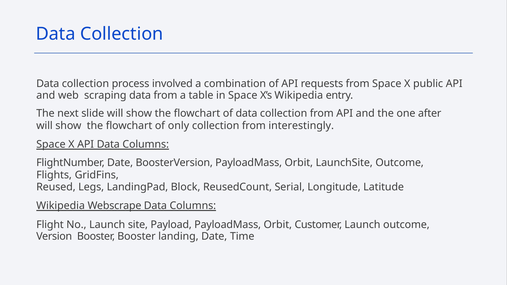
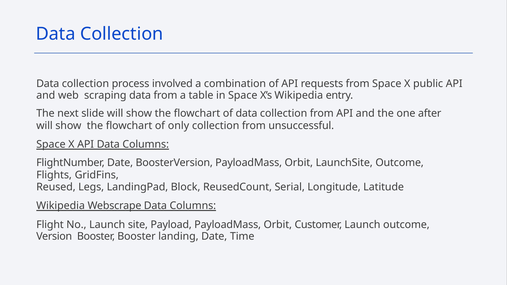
interestingly: interestingly -> unsuccessful
